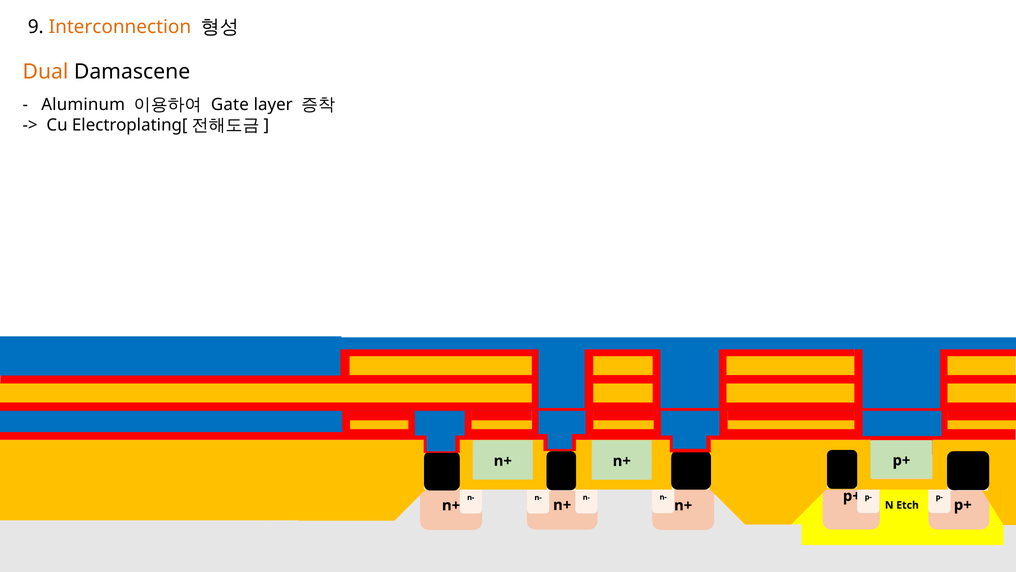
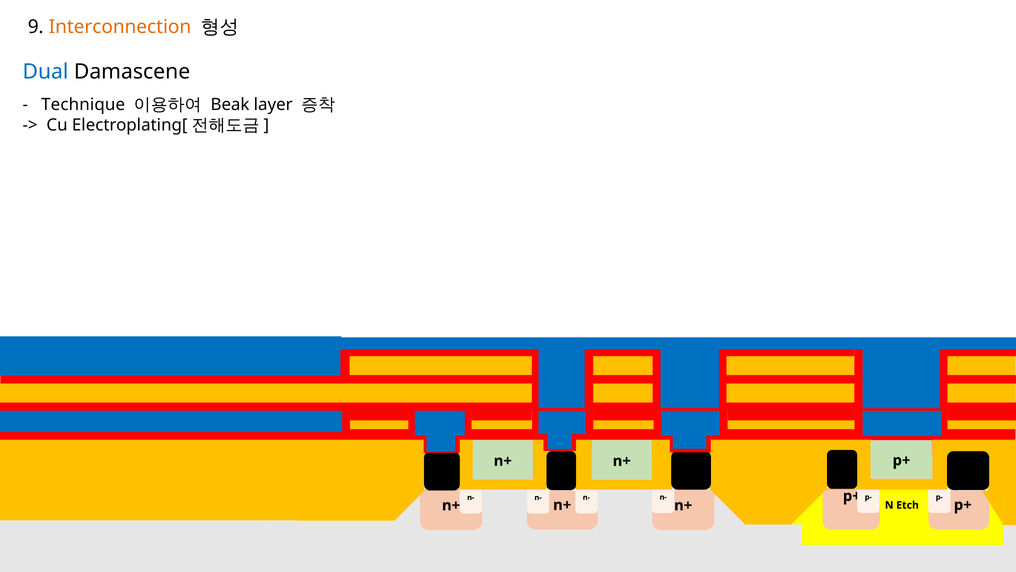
Dual colour: orange -> blue
Aluminum: Aluminum -> Technique
Gate: Gate -> Beak
